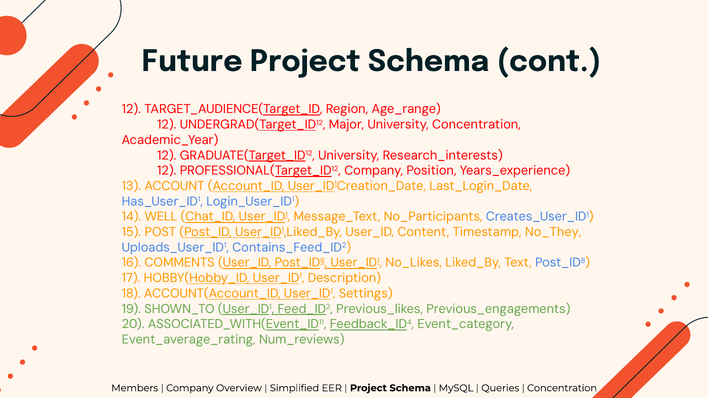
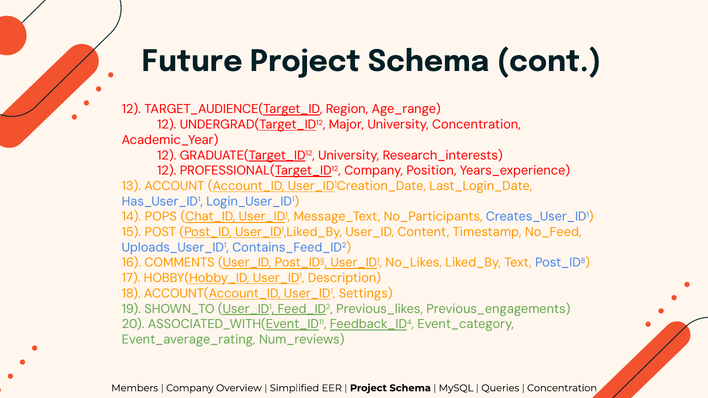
WELL: WELL -> POPS
No_They: No_They -> No_Feed
